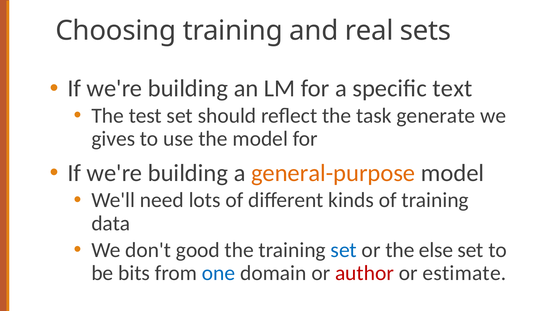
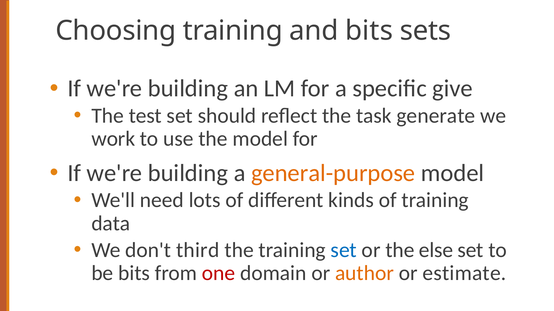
and real: real -> bits
text: text -> give
gives: gives -> work
good: good -> third
one colour: blue -> red
author colour: red -> orange
